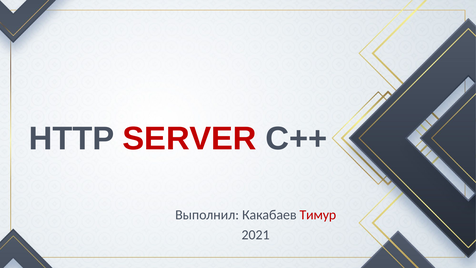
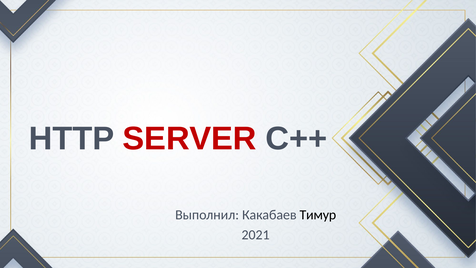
Тимур colour: red -> black
